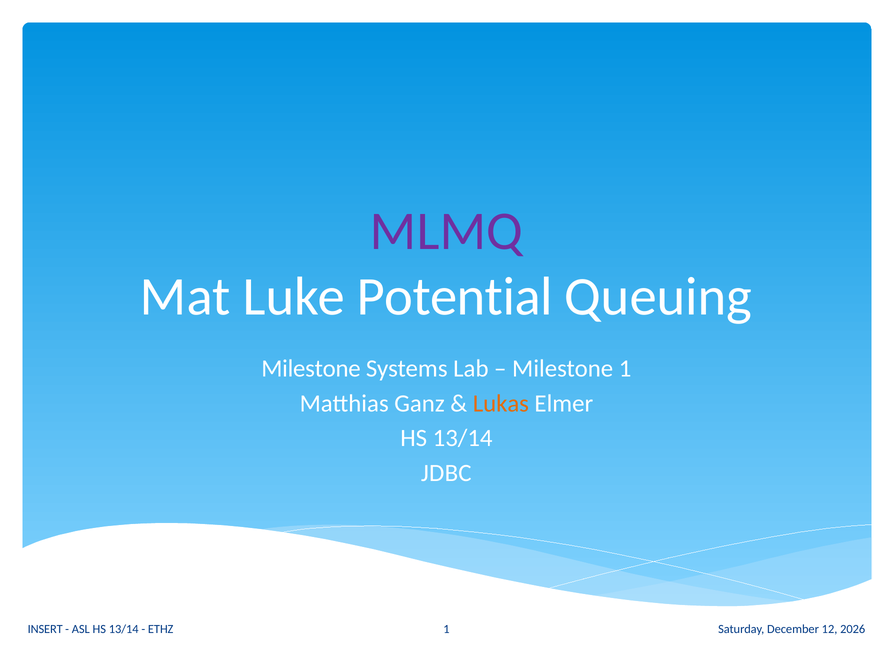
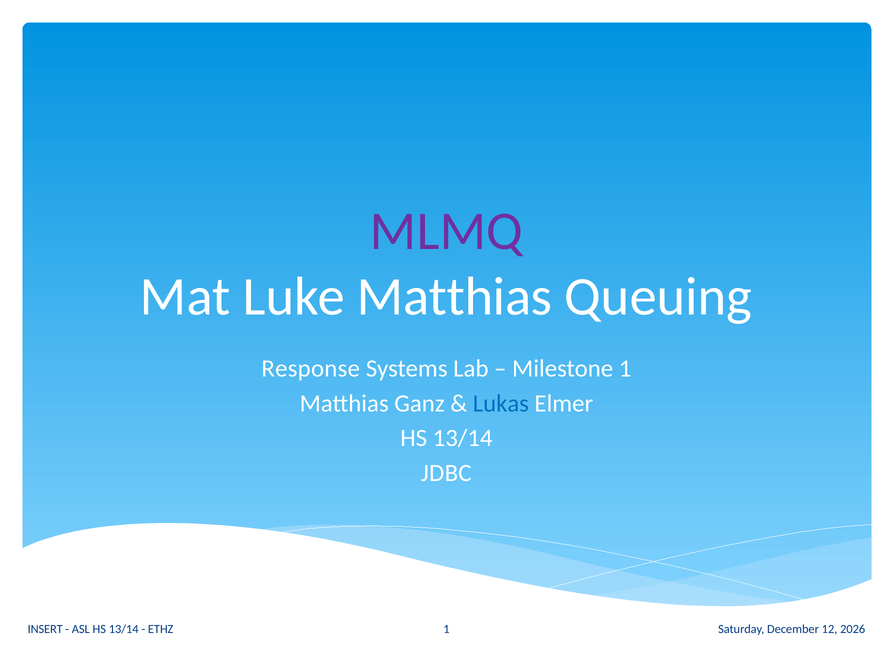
Luke Potential: Potential -> Matthias
Milestone at (311, 368): Milestone -> Response
Lukas colour: orange -> blue
